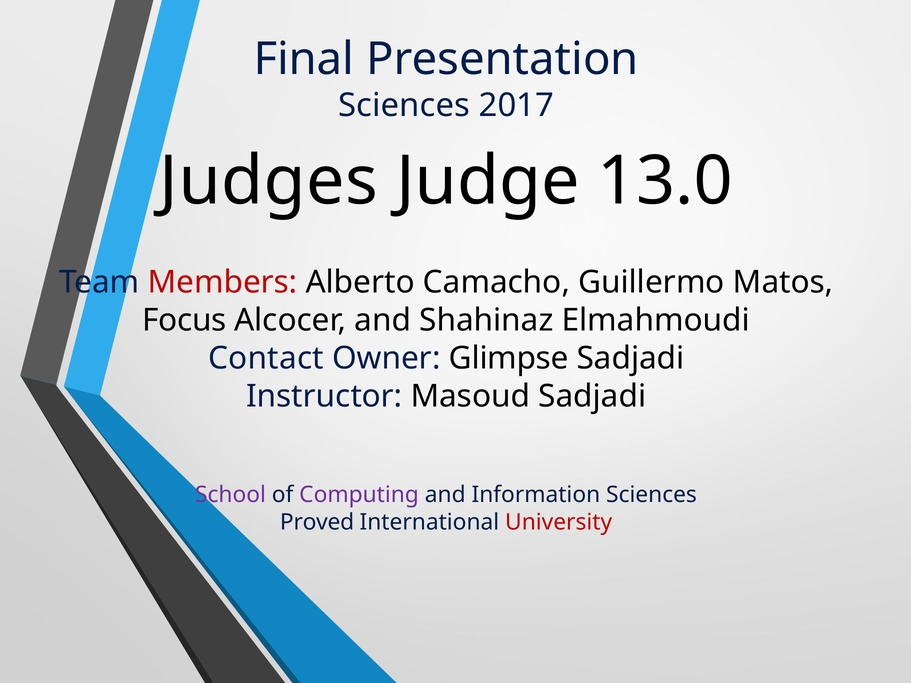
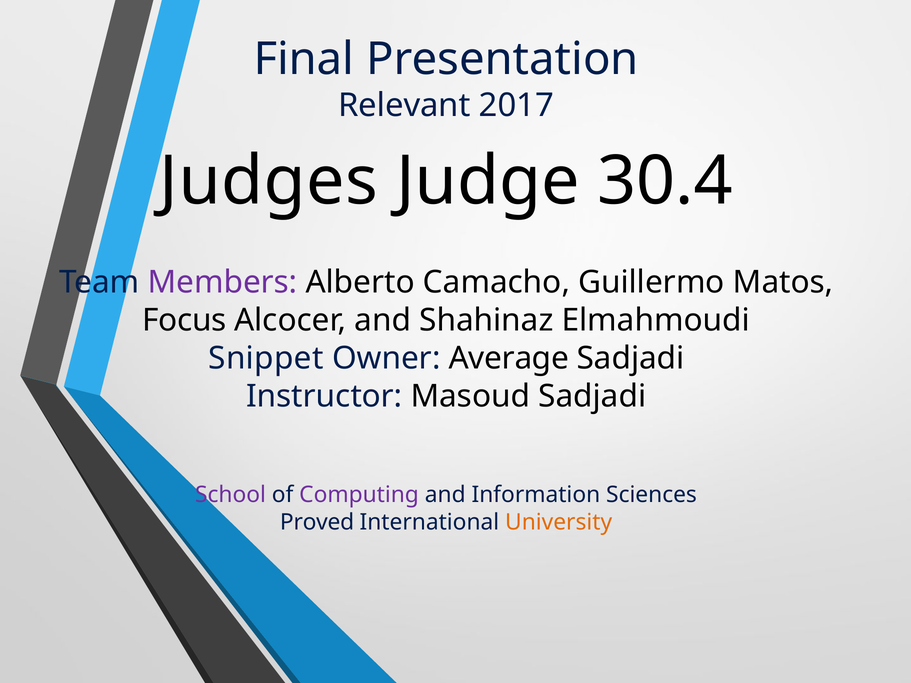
Sciences at (404, 105): Sciences -> Relevant
13.0: 13.0 -> 30.4
Members colour: red -> purple
Contact: Contact -> Snippet
Glimpse: Glimpse -> Average
University colour: red -> orange
